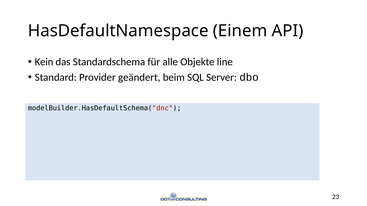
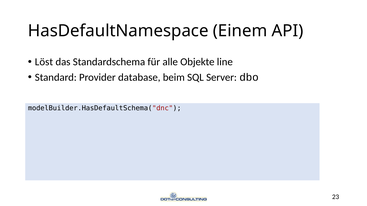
Kein: Kein -> Löst
geändert: geändert -> database
